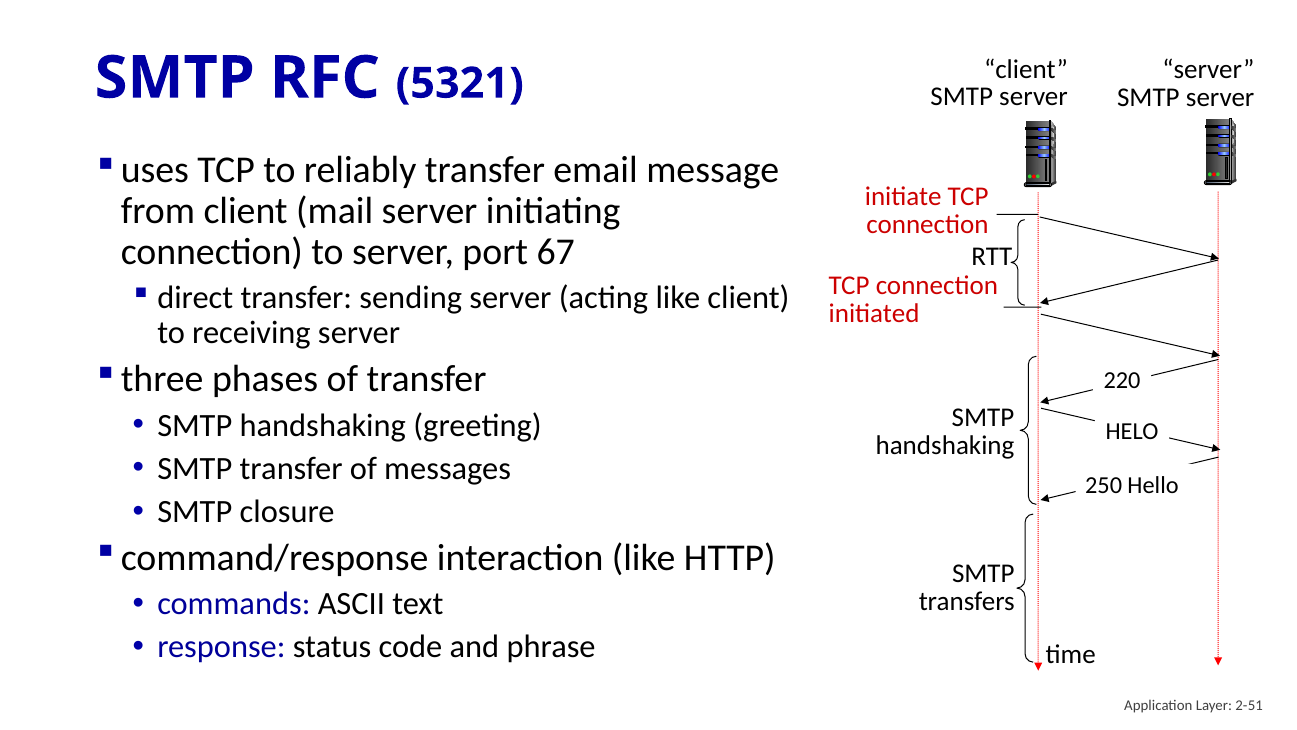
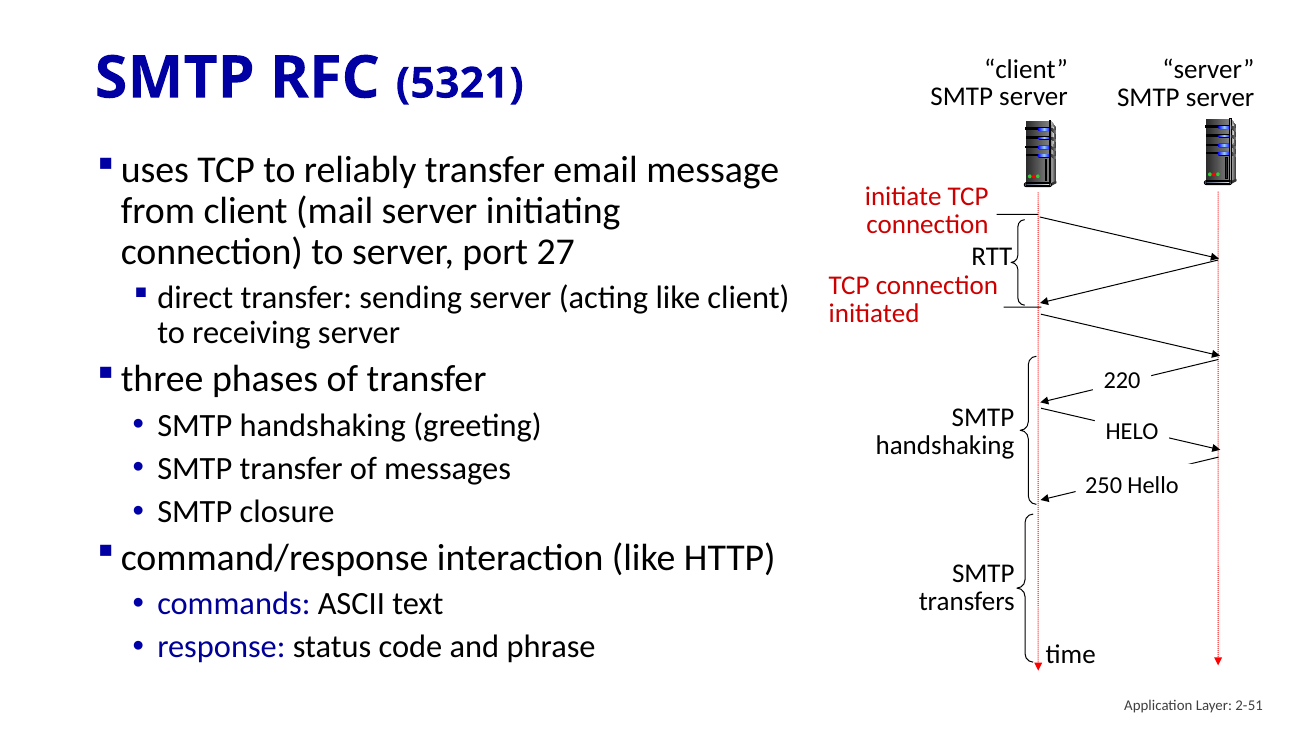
67: 67 -> 27
